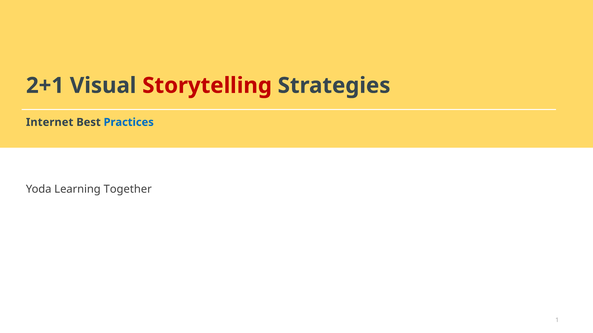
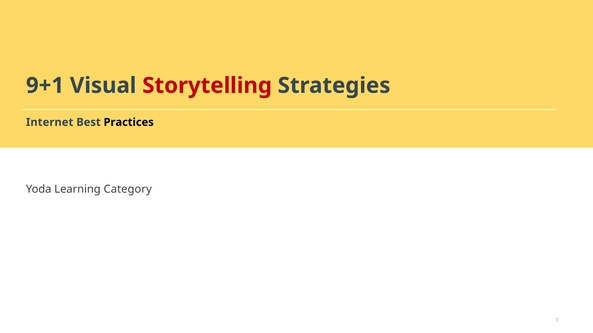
2+1: 2+1 -> 9+1
Practices colour: blue -> black
Together: Together -> Category
